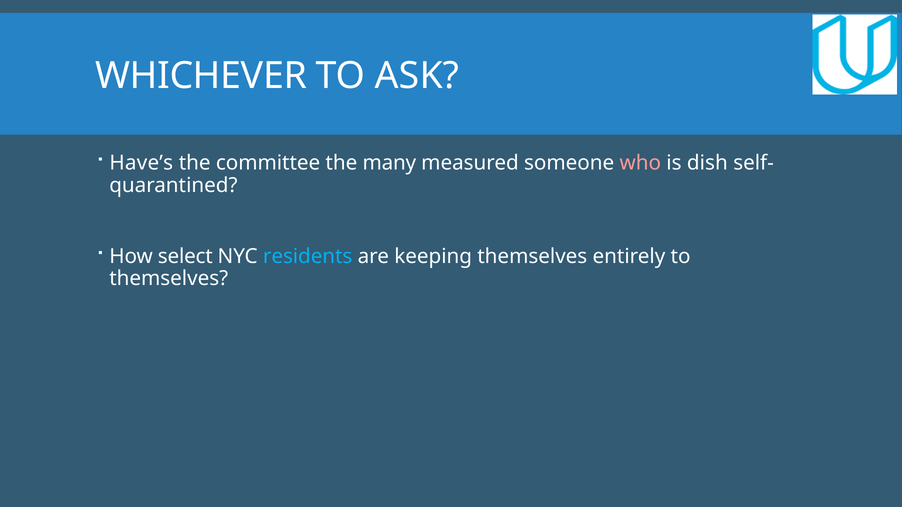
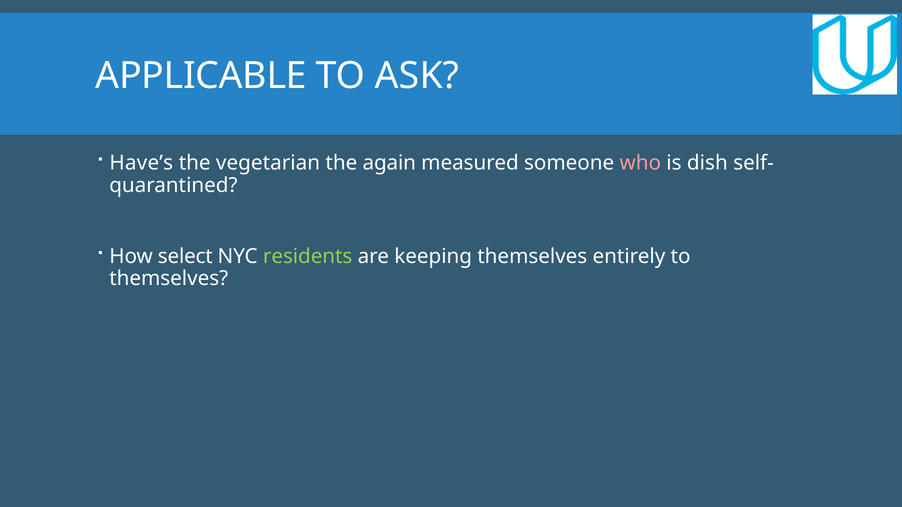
WHICHEVER: WHICHEVER -> APPLICABLE
committee: committee -> vegetarian
many: many -> again
residents colour: light blue -> light green
